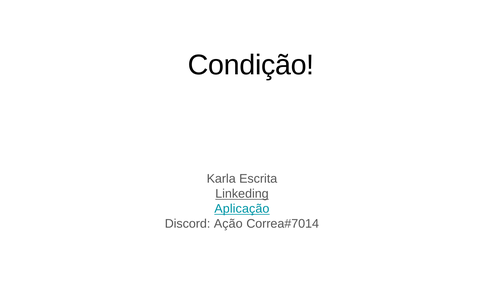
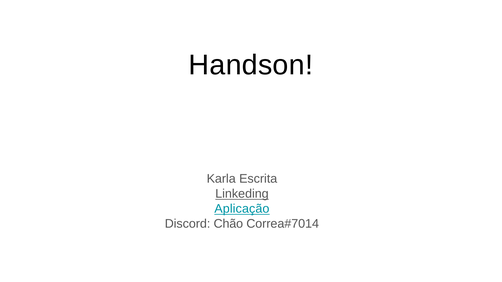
Condição: Condição -> Handson
Ação: Ação -> Chão
